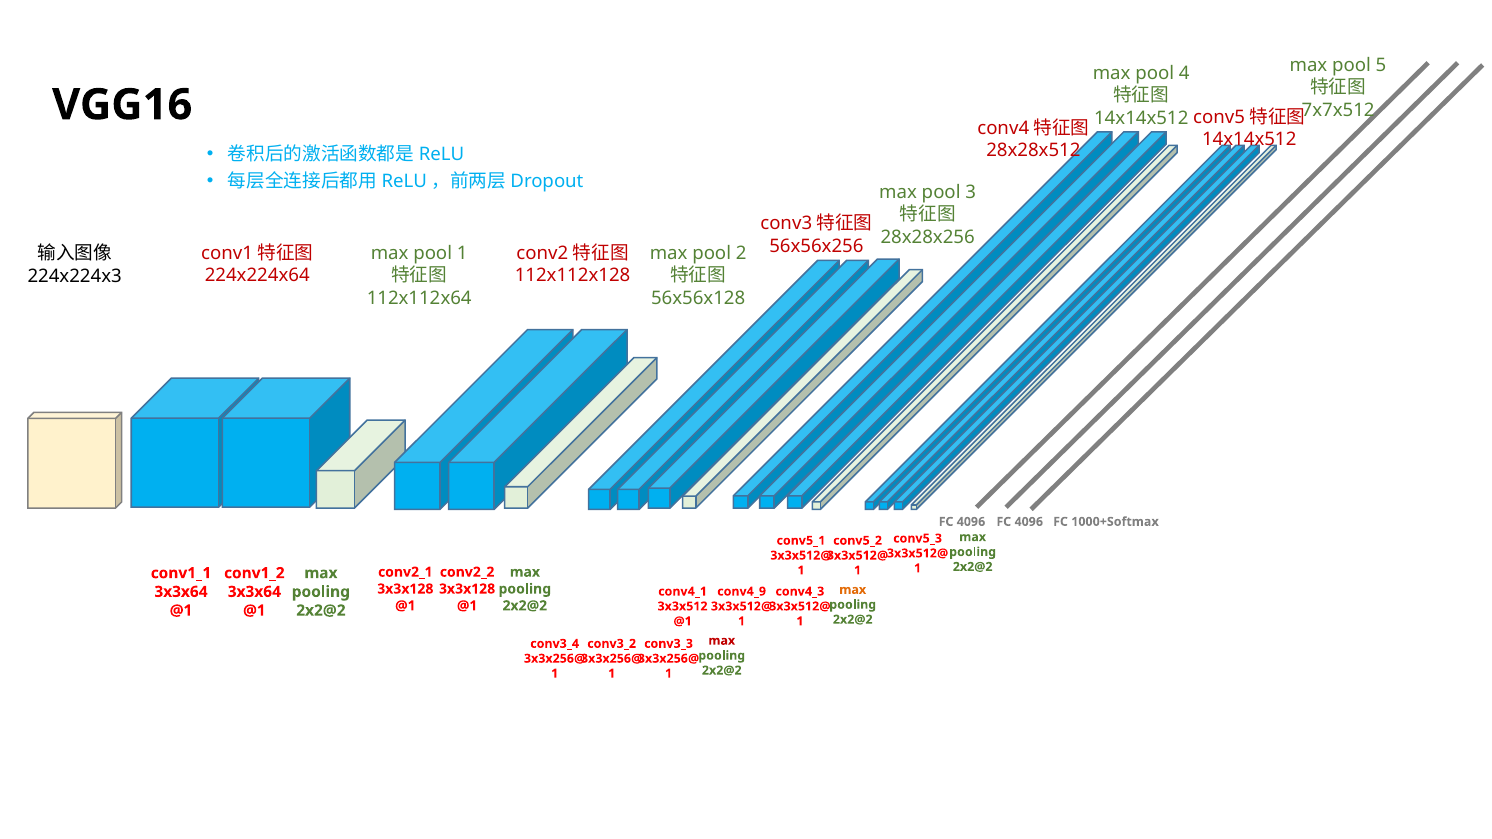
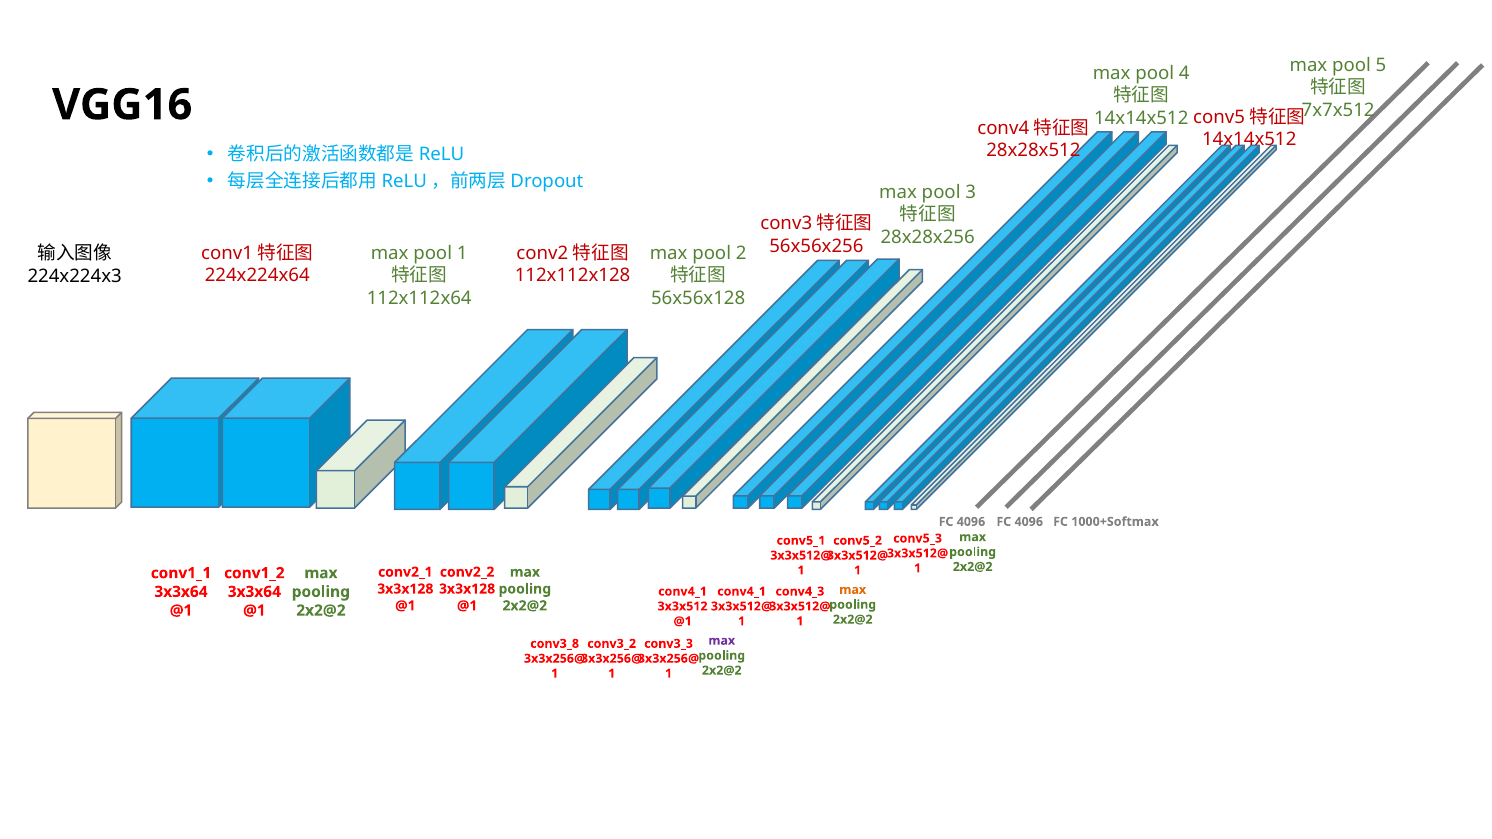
conv4_9 at (742, 592): conv4_9 -> conv4_1
max at (722, 641) colour: red -> purple
conv3_4: conv3_4 -> conv3_8
